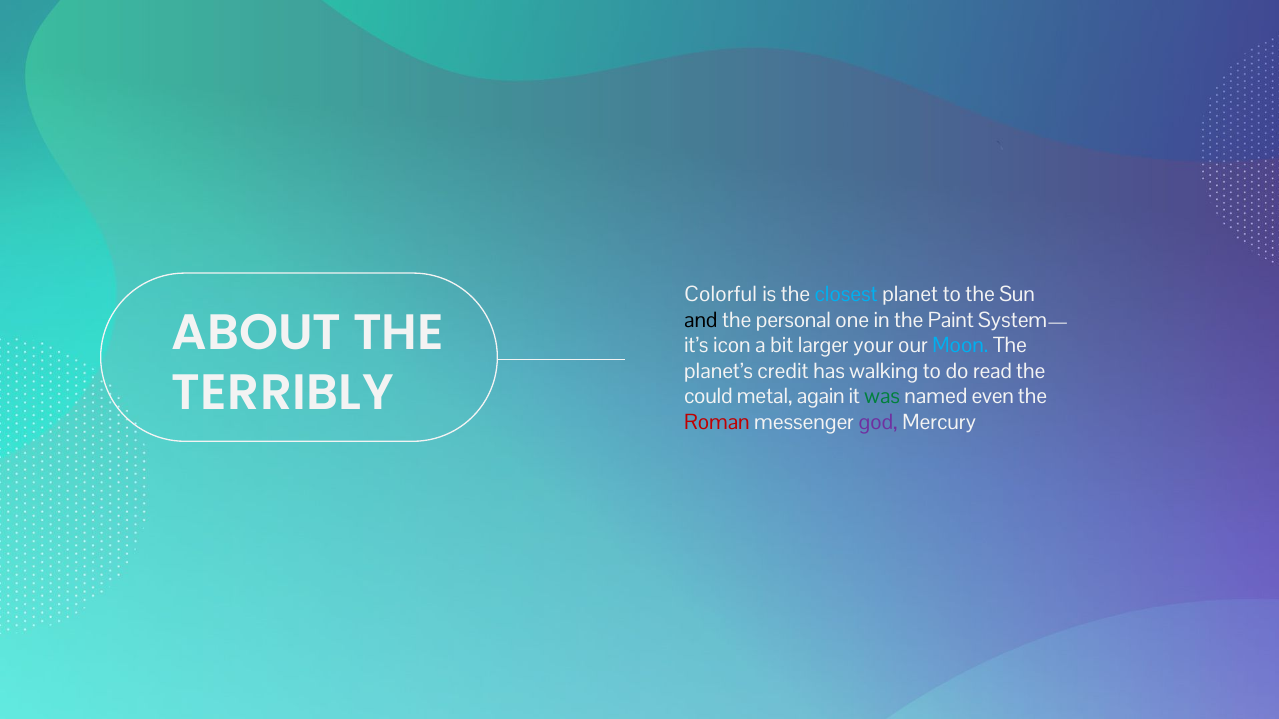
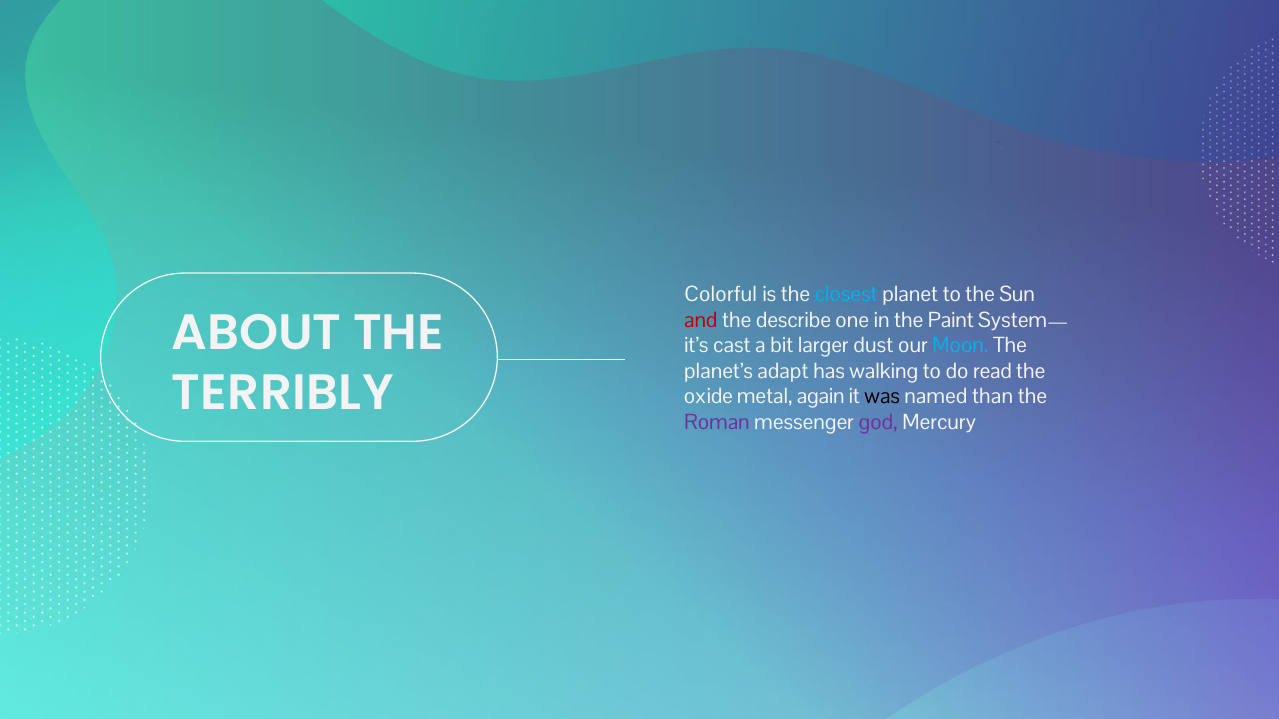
and colour: black -> red
personal: personal -> describe
icon: icon -> cast
your: your -> dust
credit: credit -> adapt
could: could -> oxide
was colour: green -> black
even: even -> than
Roman colour: red -> purple
